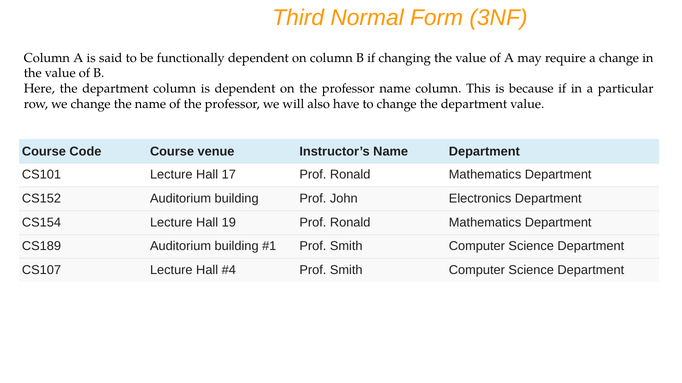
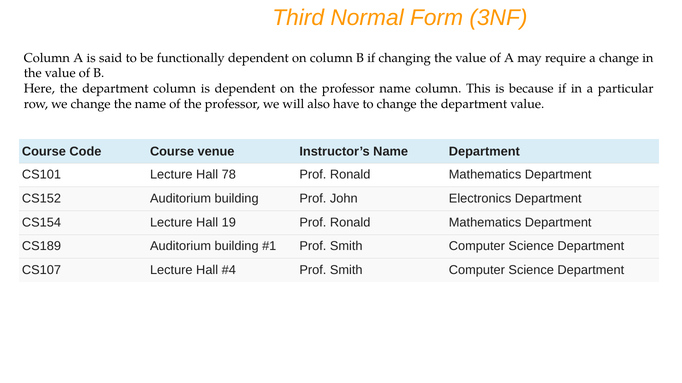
17: 17 -> 78
